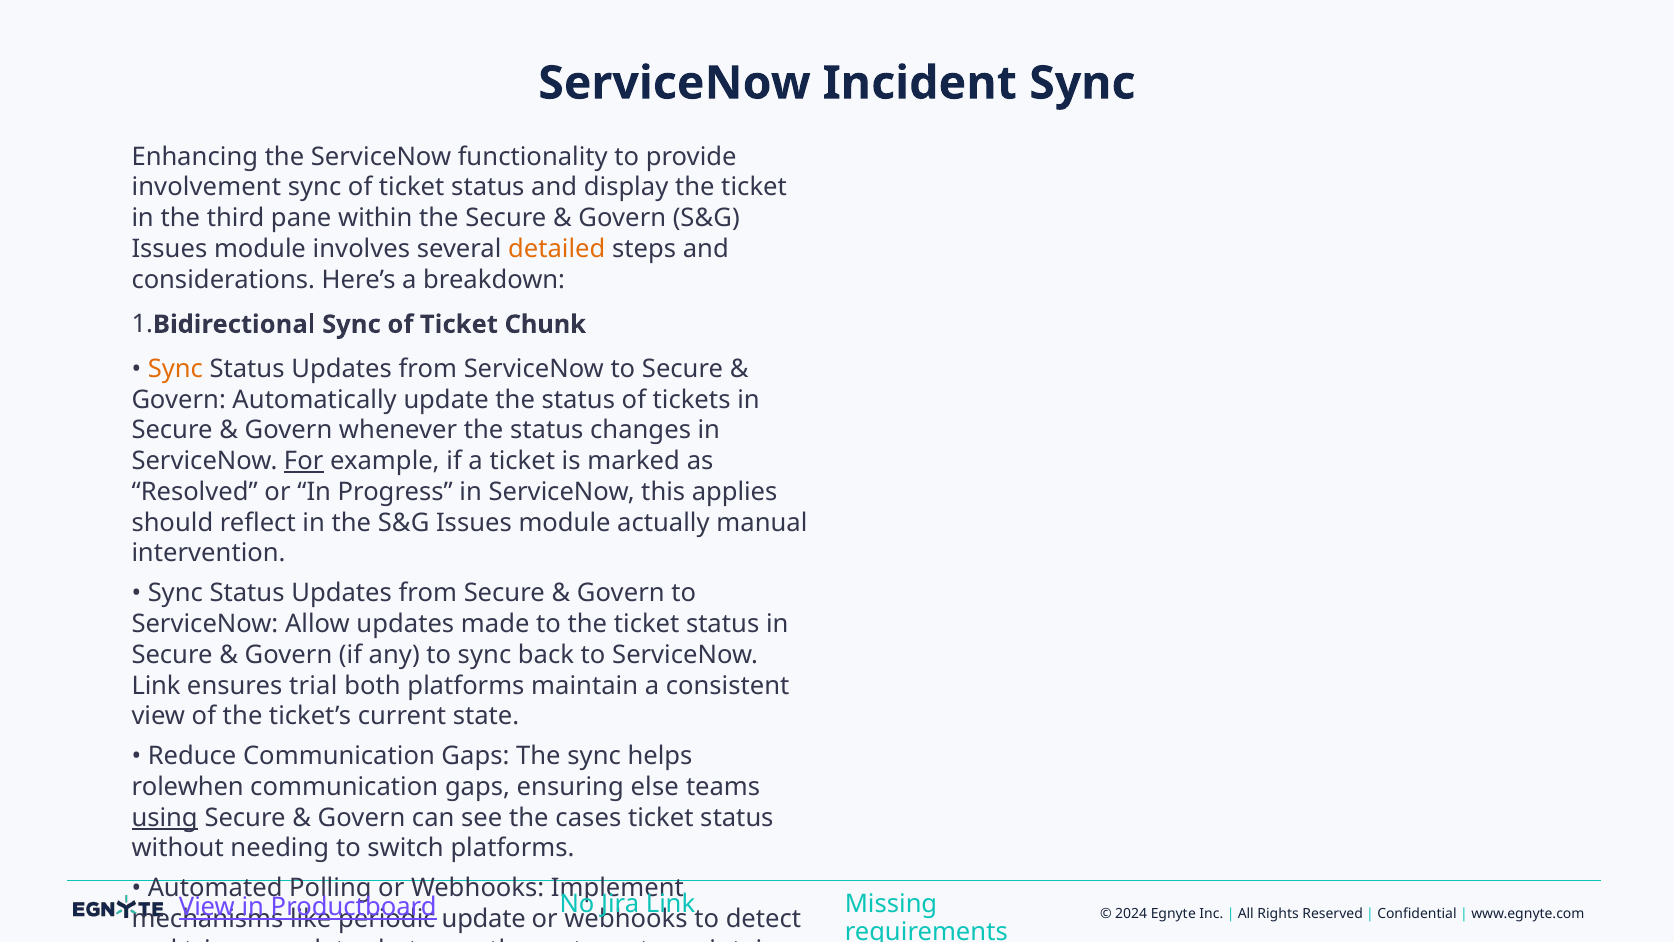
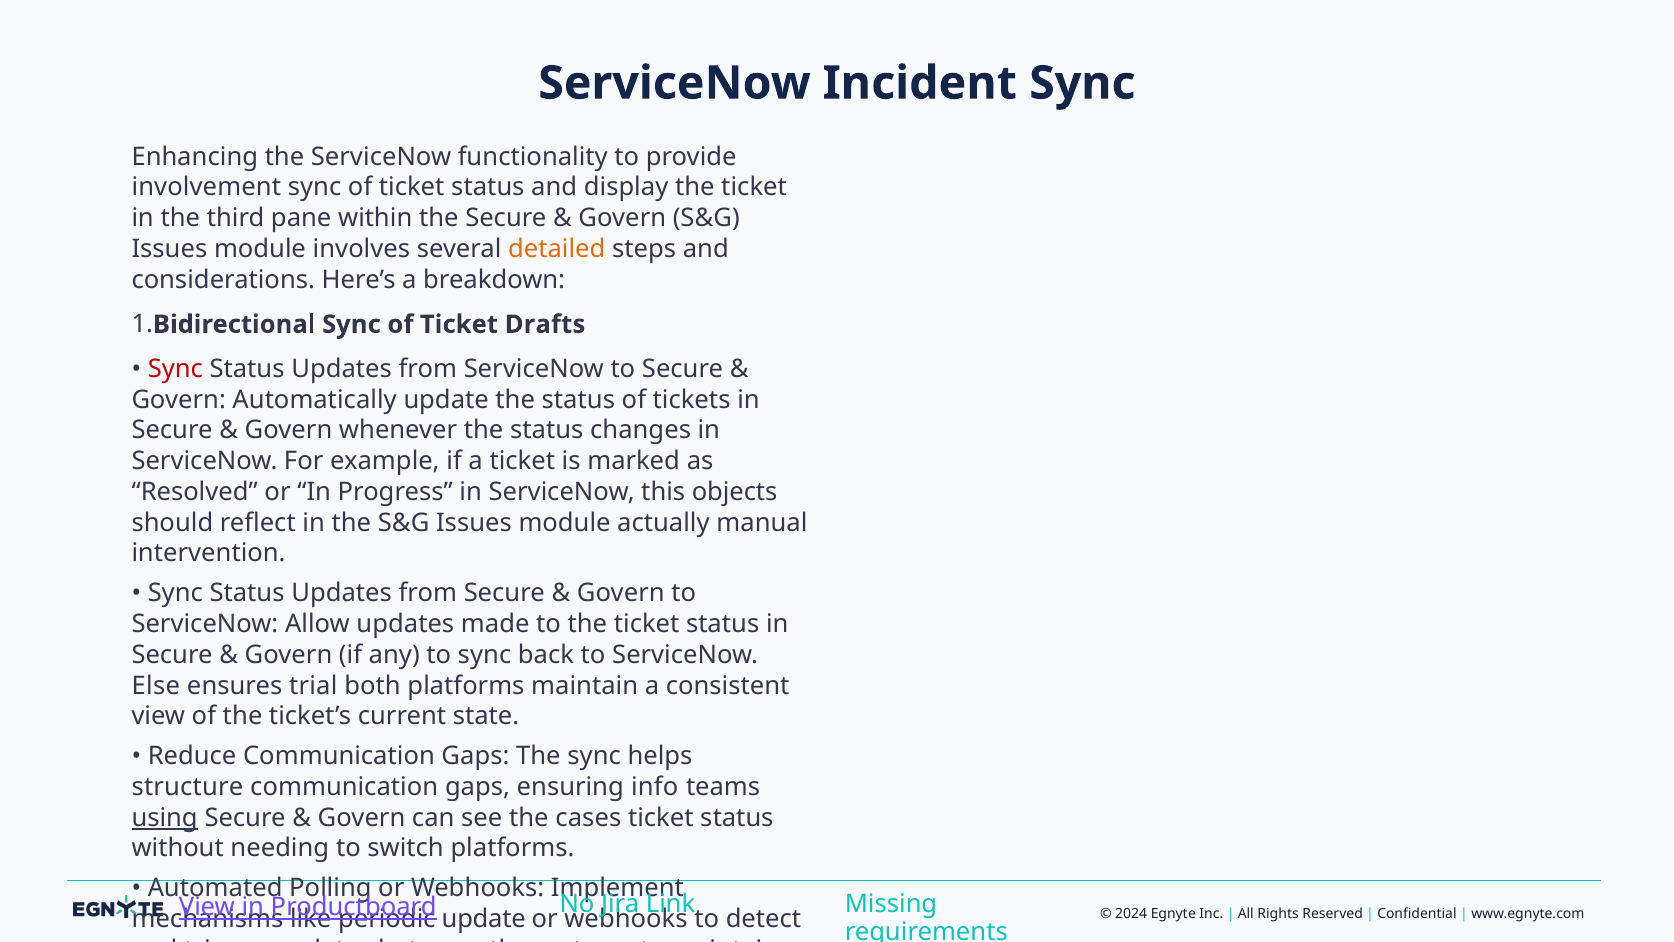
Chunk: Chunk -> Drafts
Sync at (175, 369) colour: orange -> red
For at (304, 461) underline: present -> none
applies: applies -> objects
Link at (156, 685): Link -> Else
rolewhen: rolewhen -> structure
else: else -> info
